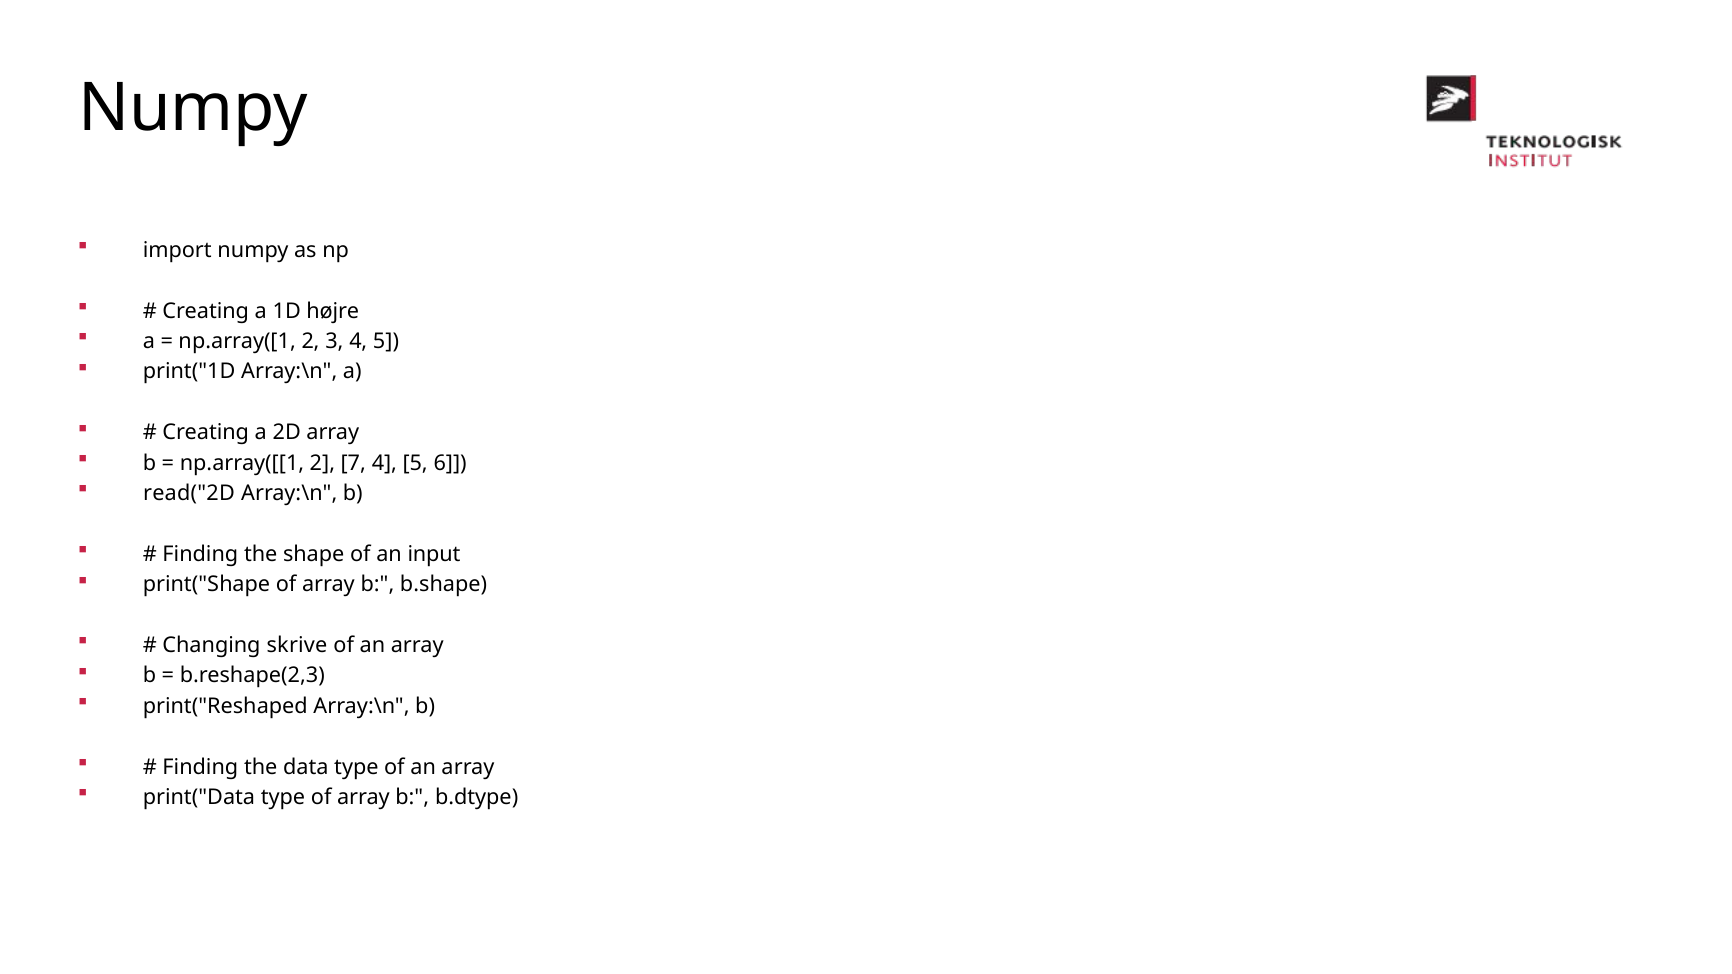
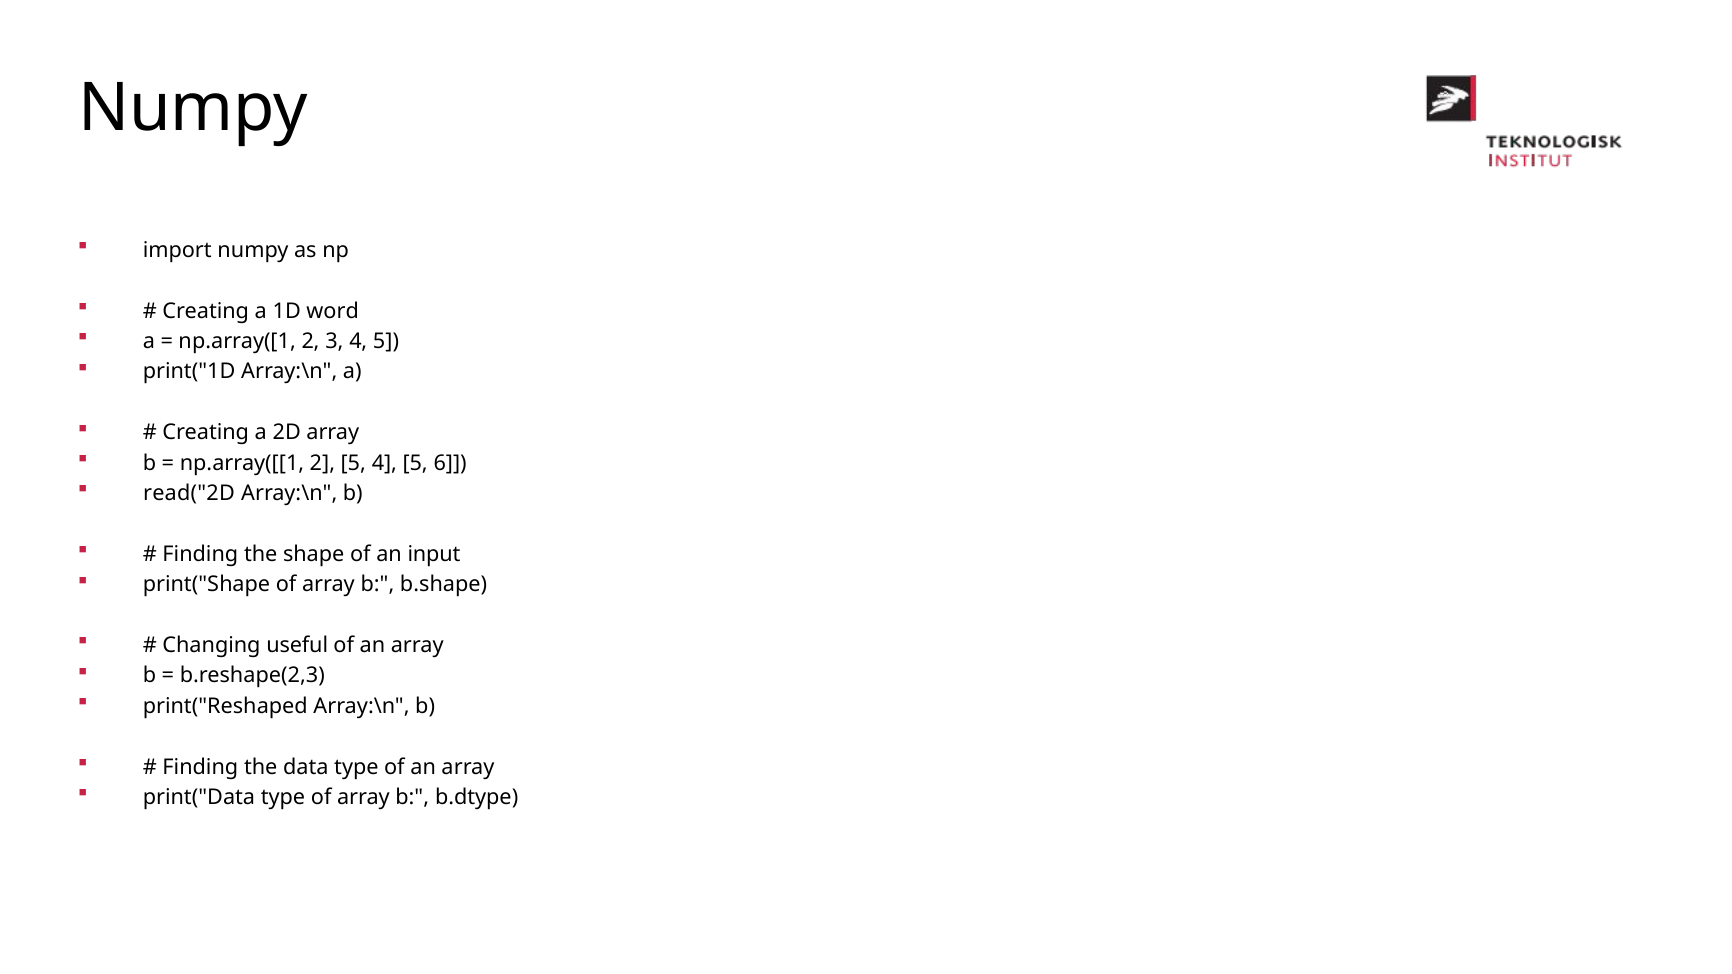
højre: højre -> word
2 7: 7 -> 5
skrive: skrive -> useful
